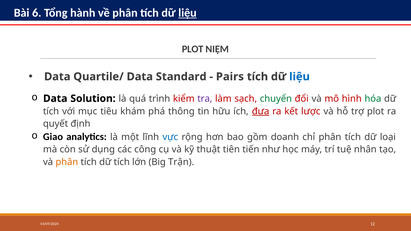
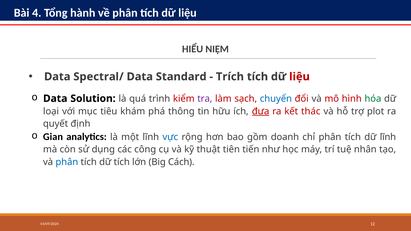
6: 6 -> 4
liệu at (187, 13) underline: present -> none
PLOT at (193, 49): PLOT -> HIỂU
Quartile/: Quartile/ -> Spectral/
Pairs: Pairs -> Trích
liệu at (300, 77) colour: blue -> red
chuyển colour: green -> blue
tích at (51, 111): tích -> loại
lược: lược -> thác
Giao: Giao -> Gian
dữ loại: loại -> lĩnh
phân at (67, 162) colour: orange -> blue
Trận: Trận -> Cách
